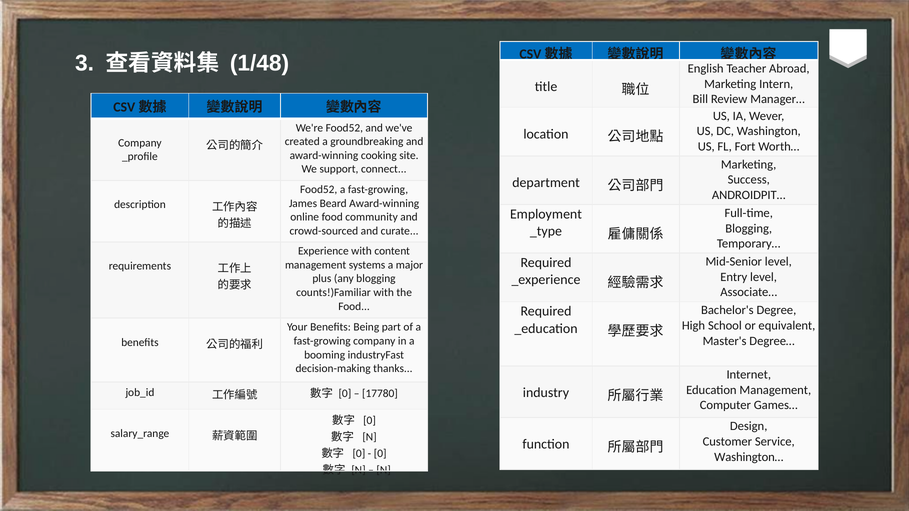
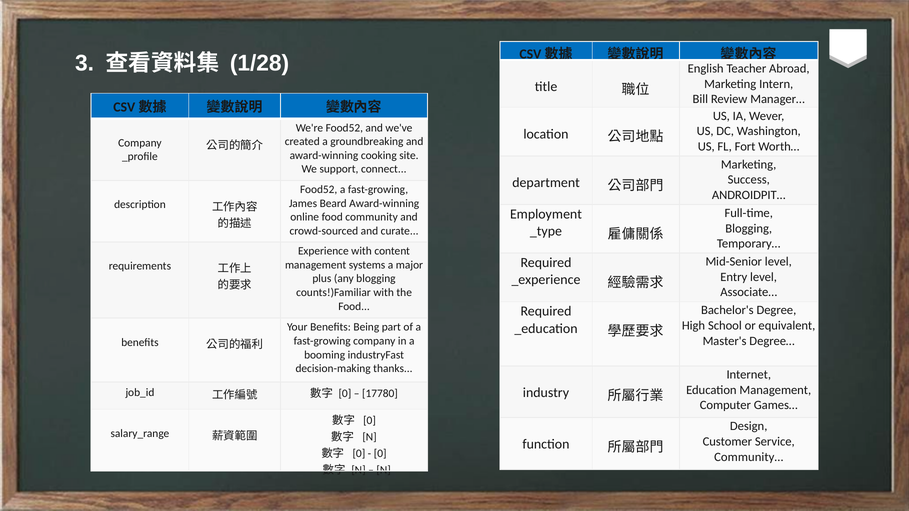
1/48: 1/48 -> 1/28
Washington…: Washington… -> Community…
